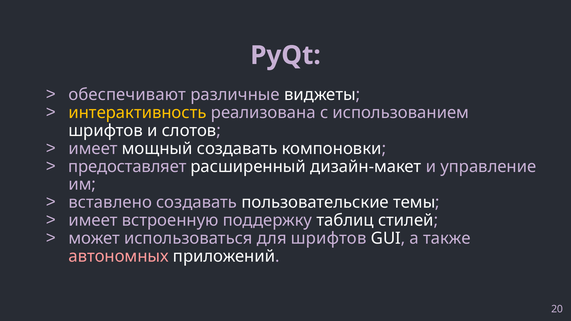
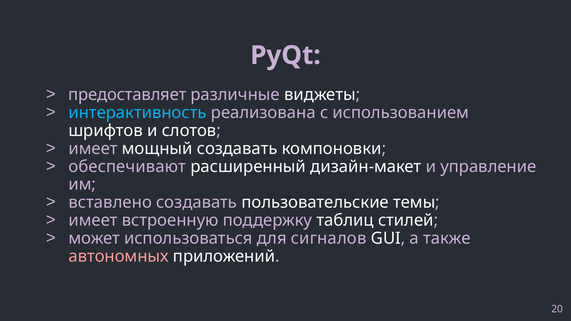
обеспечивают: обеспечивают -> предоставляет
интерактивность colour: yellow -> light blue
предоставляет: предоставляет -> обеспечивают
для шрифтов: шрифтов -> сигналов
